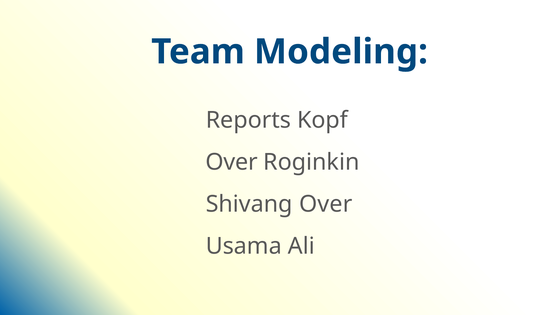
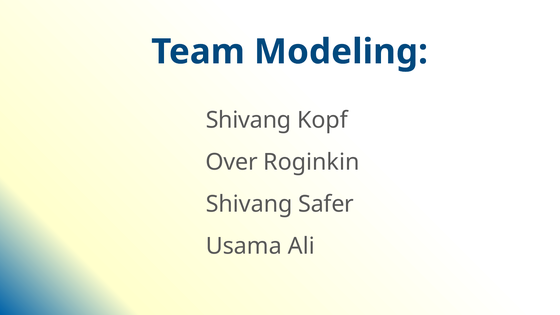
Reports at (248, 120): Reports -> Shivang
Shivang Over: Over -> Safer
